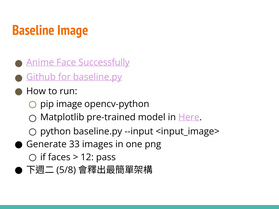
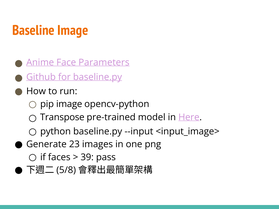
Successfully: Successfully -> Parameters
Matplotlib: Matplotlib -> Transpose
33: 33 -> 23
12: 12 -> 39
